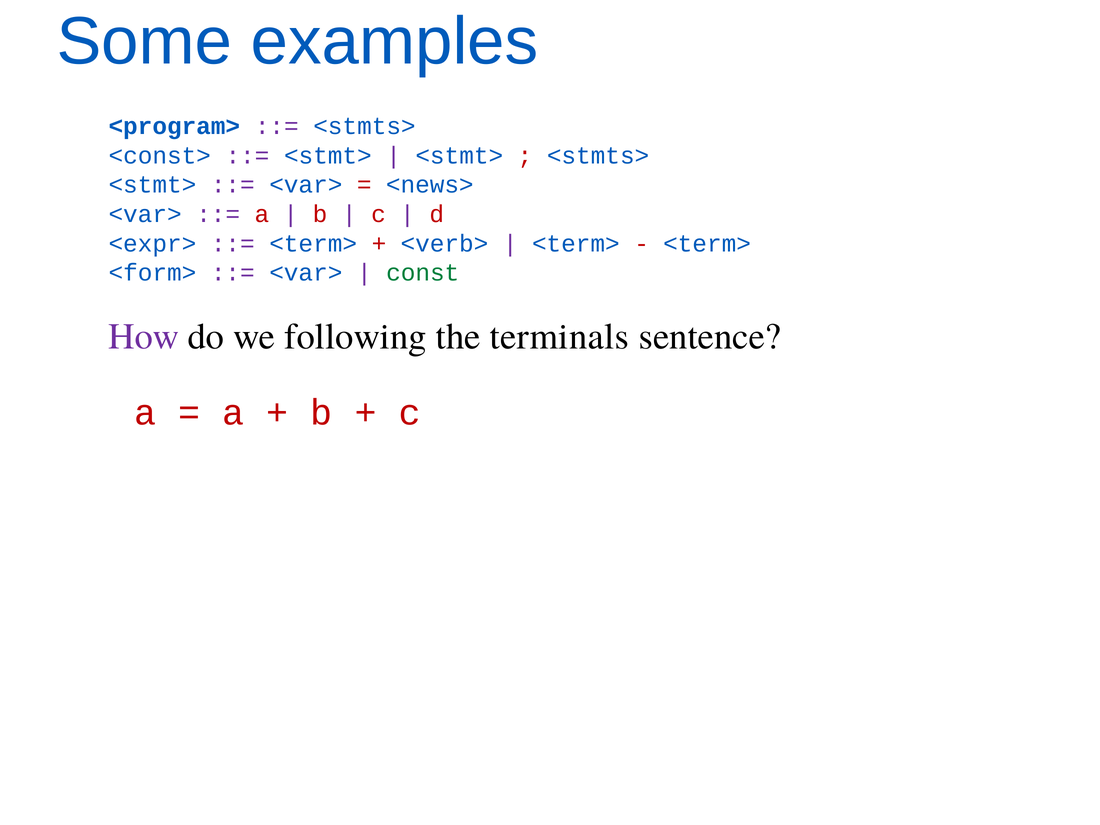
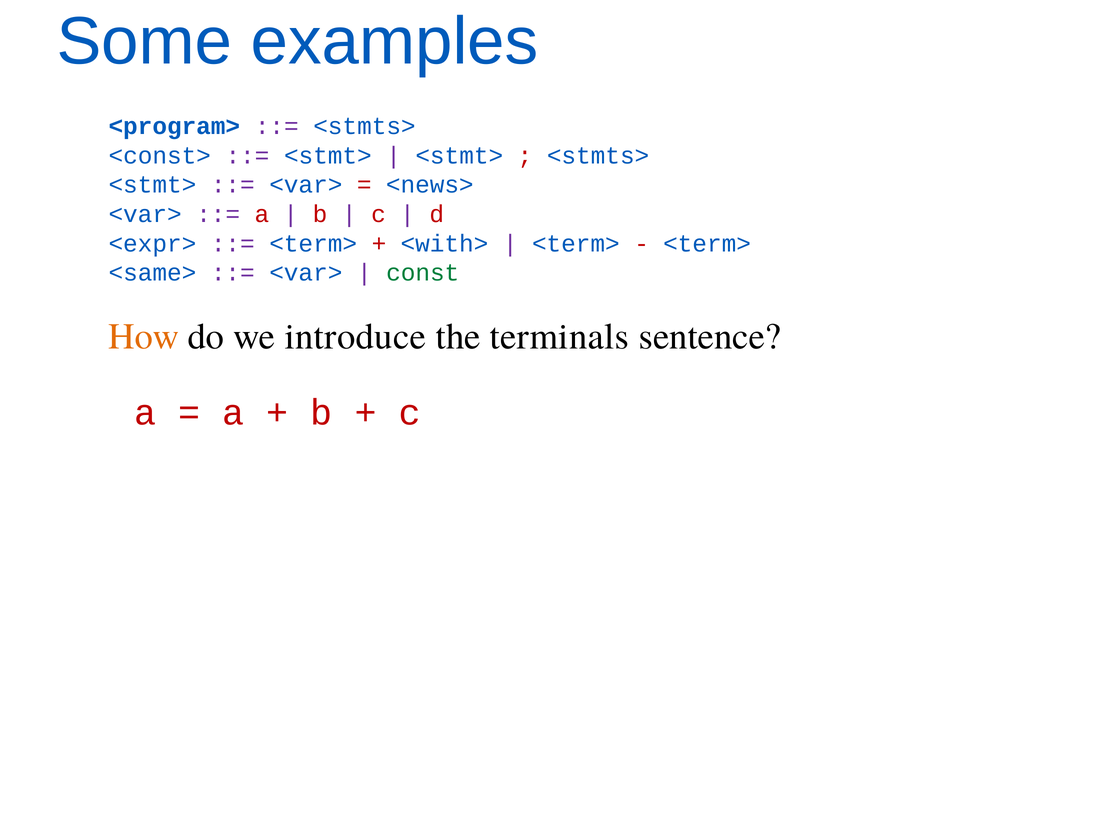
<verb>: <verb> -> <with>
<form>: <form> -> <same>
How colour: purple -> orange
following: following -> introduce
